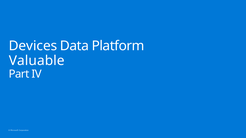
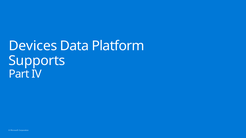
Valuable: Valuable -> Supports
